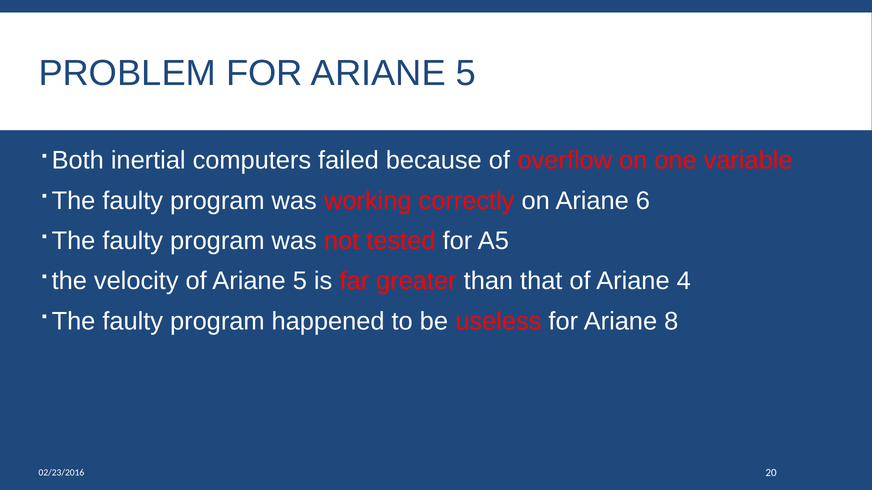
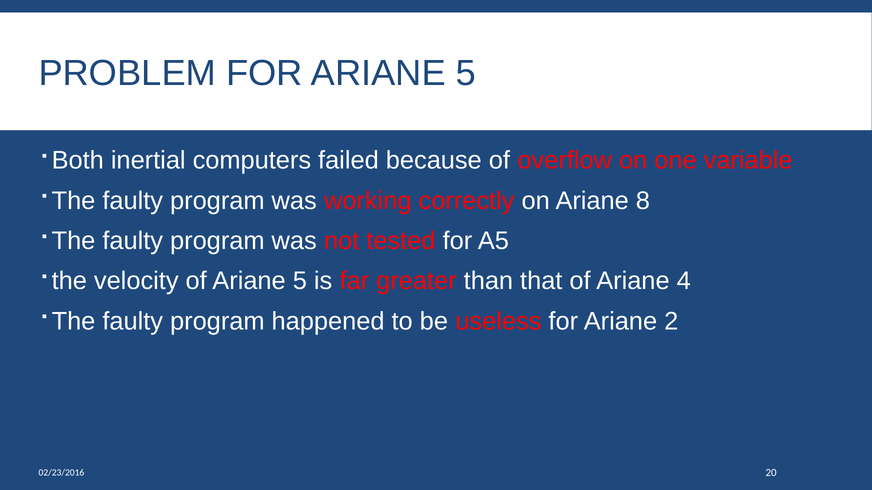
6: 6 -> 8
8: 8 -> 2
